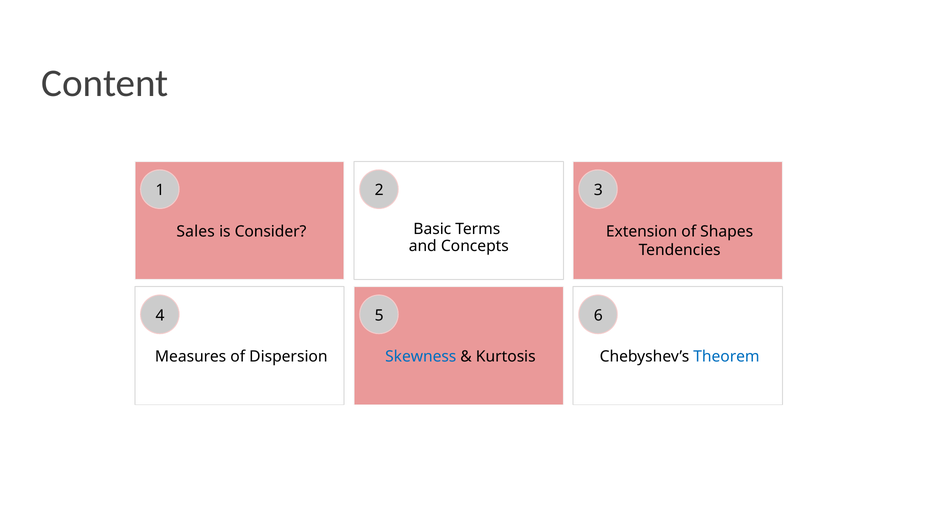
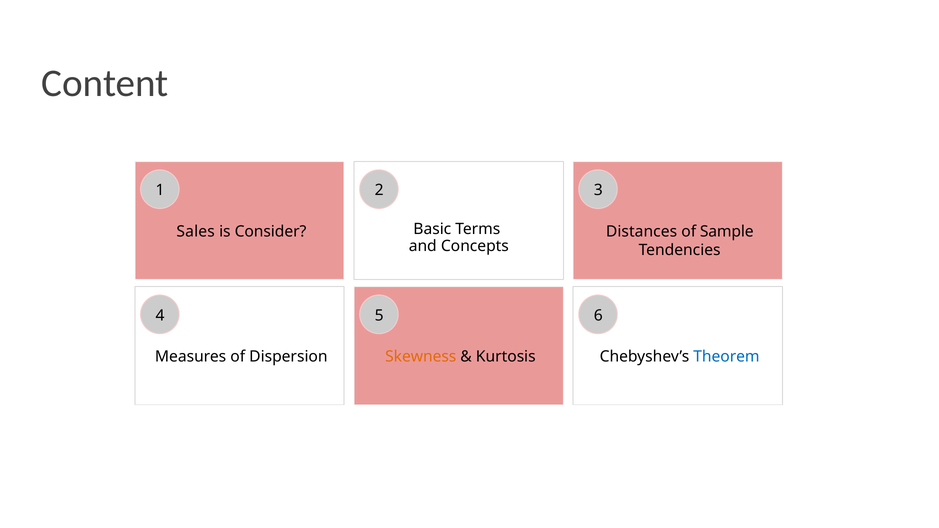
Extension: Extension -> Distances
Shapes: Shapes -> Sample
Skewness colour: blue -> orange
